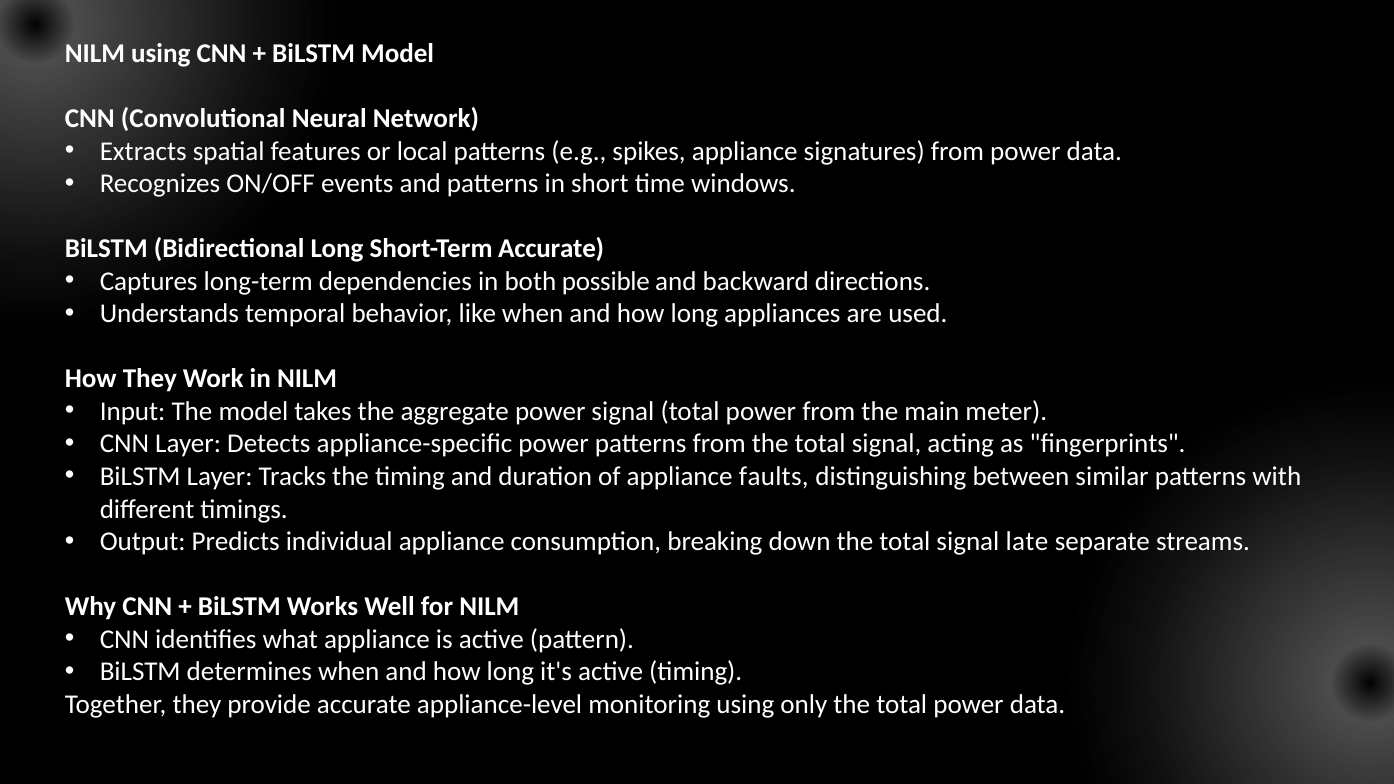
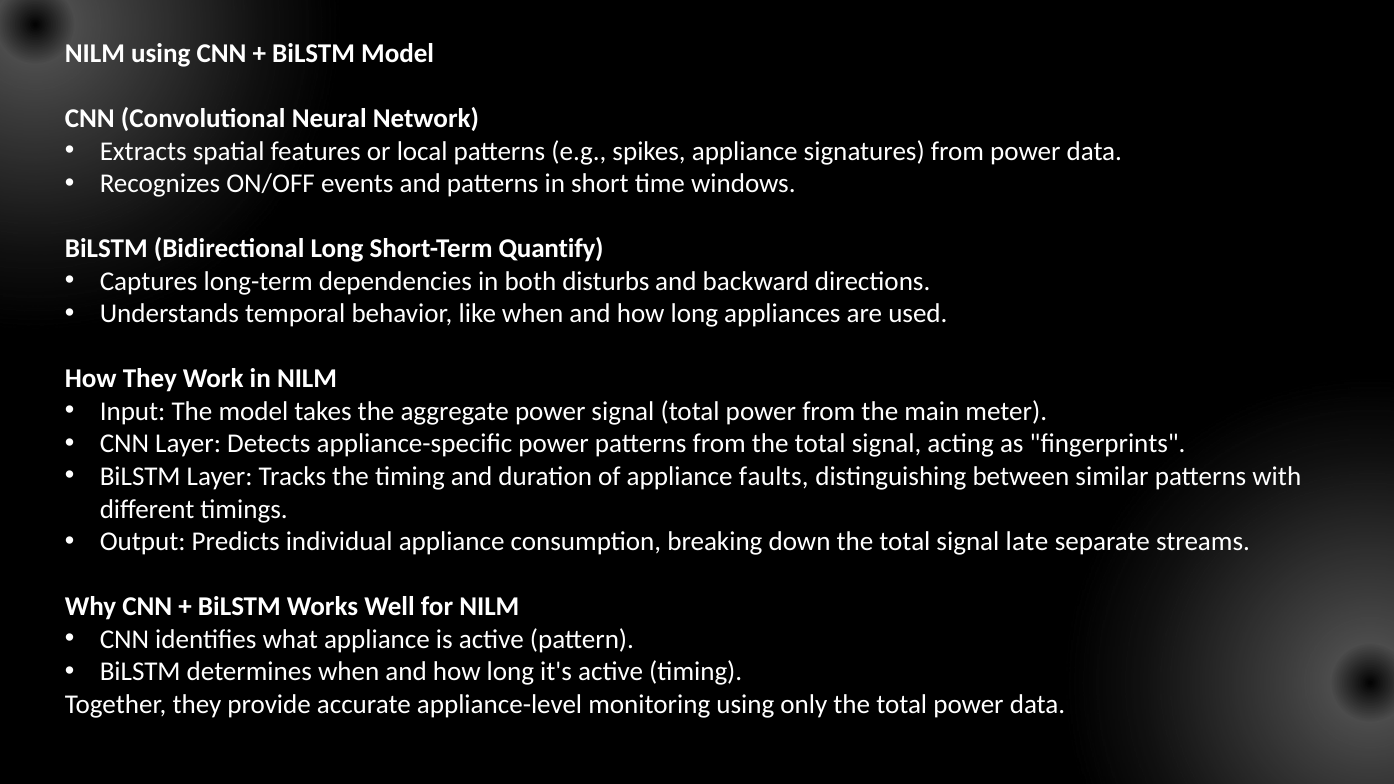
Short-Term Accurate: Accurate -> Quantify
possible: possible -> disturbs
